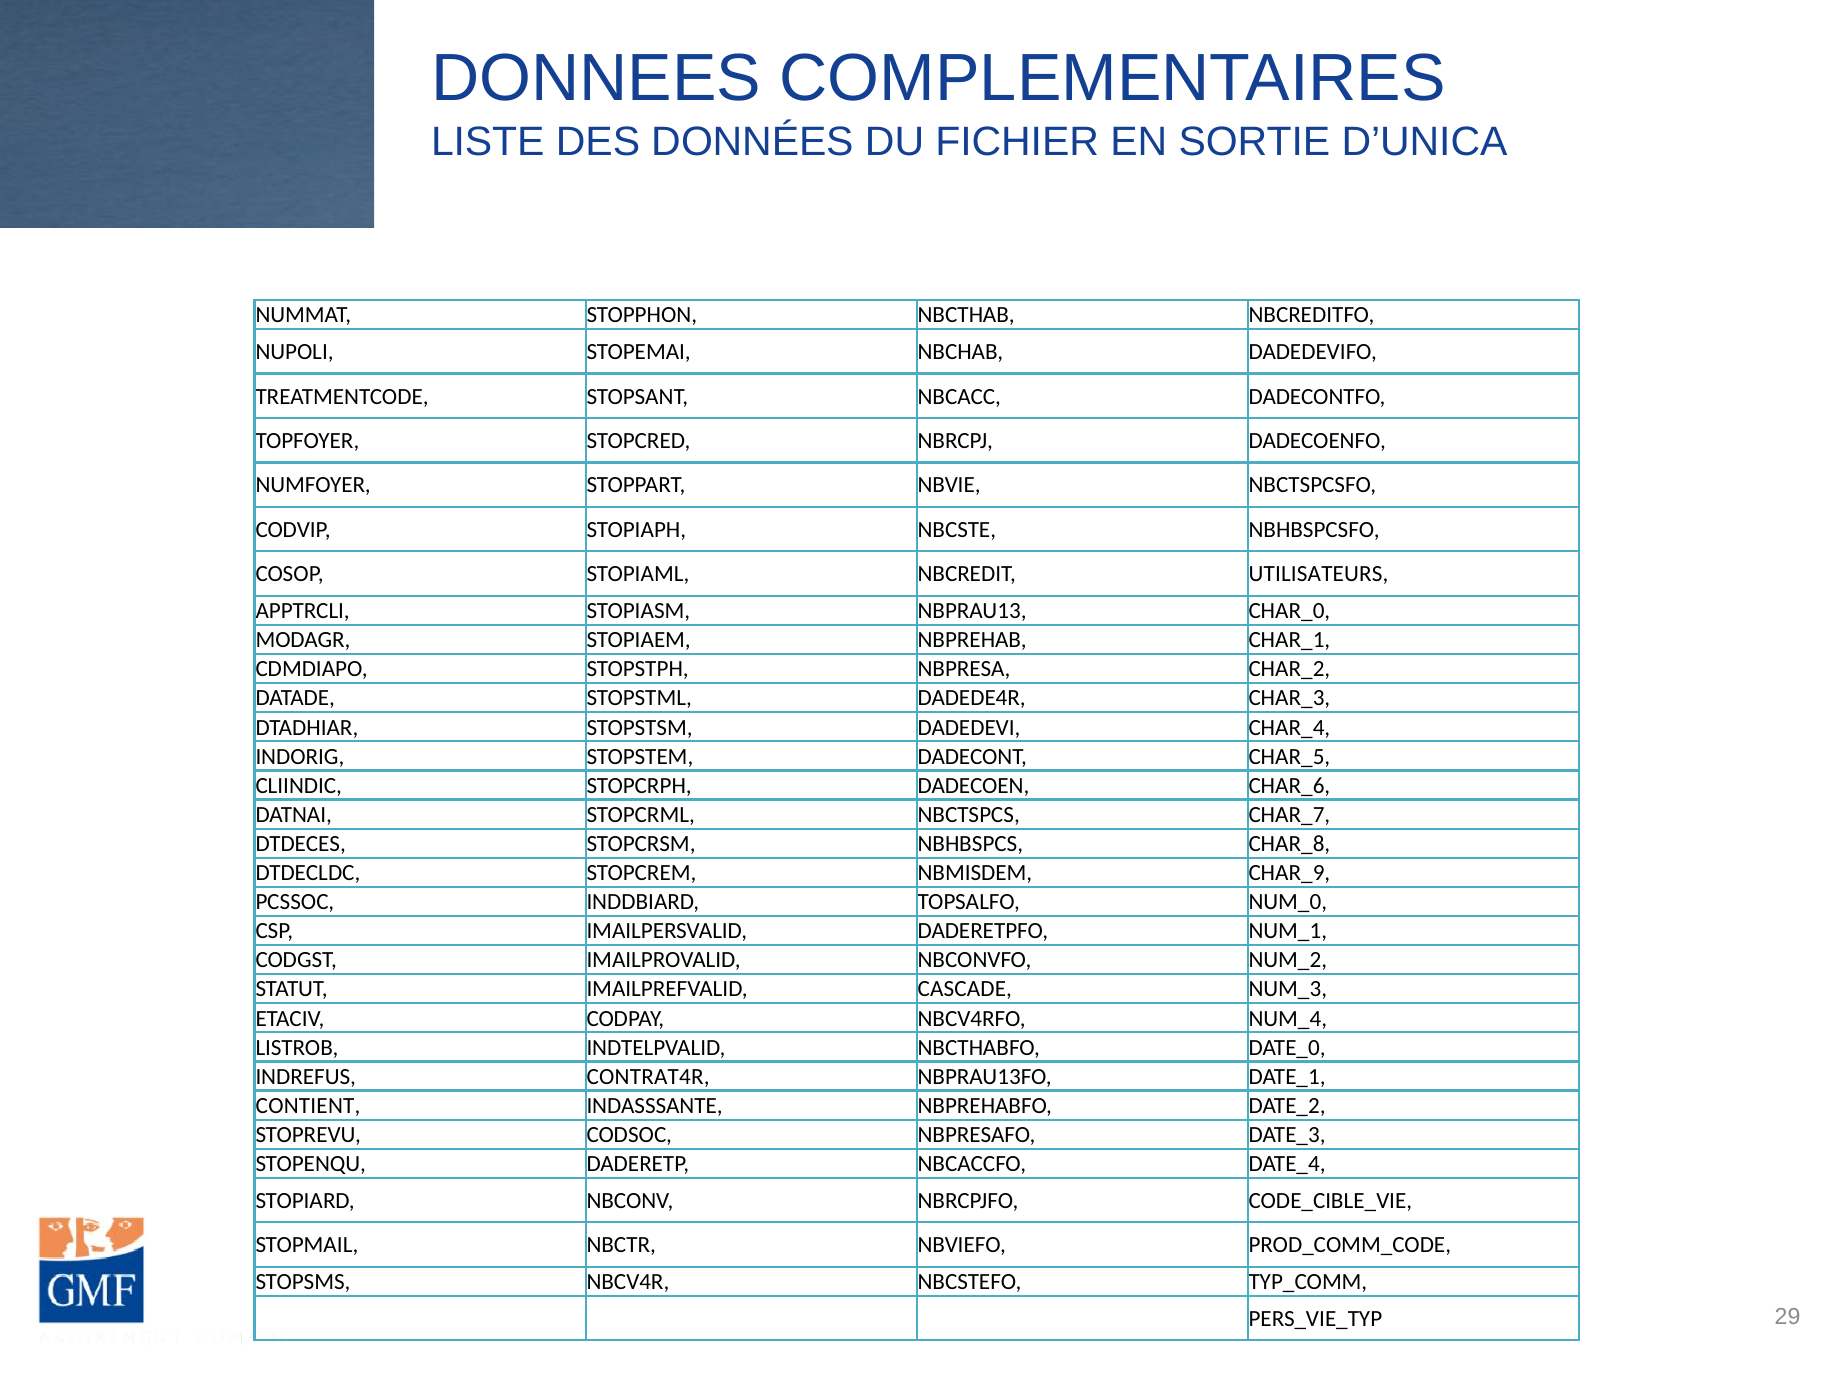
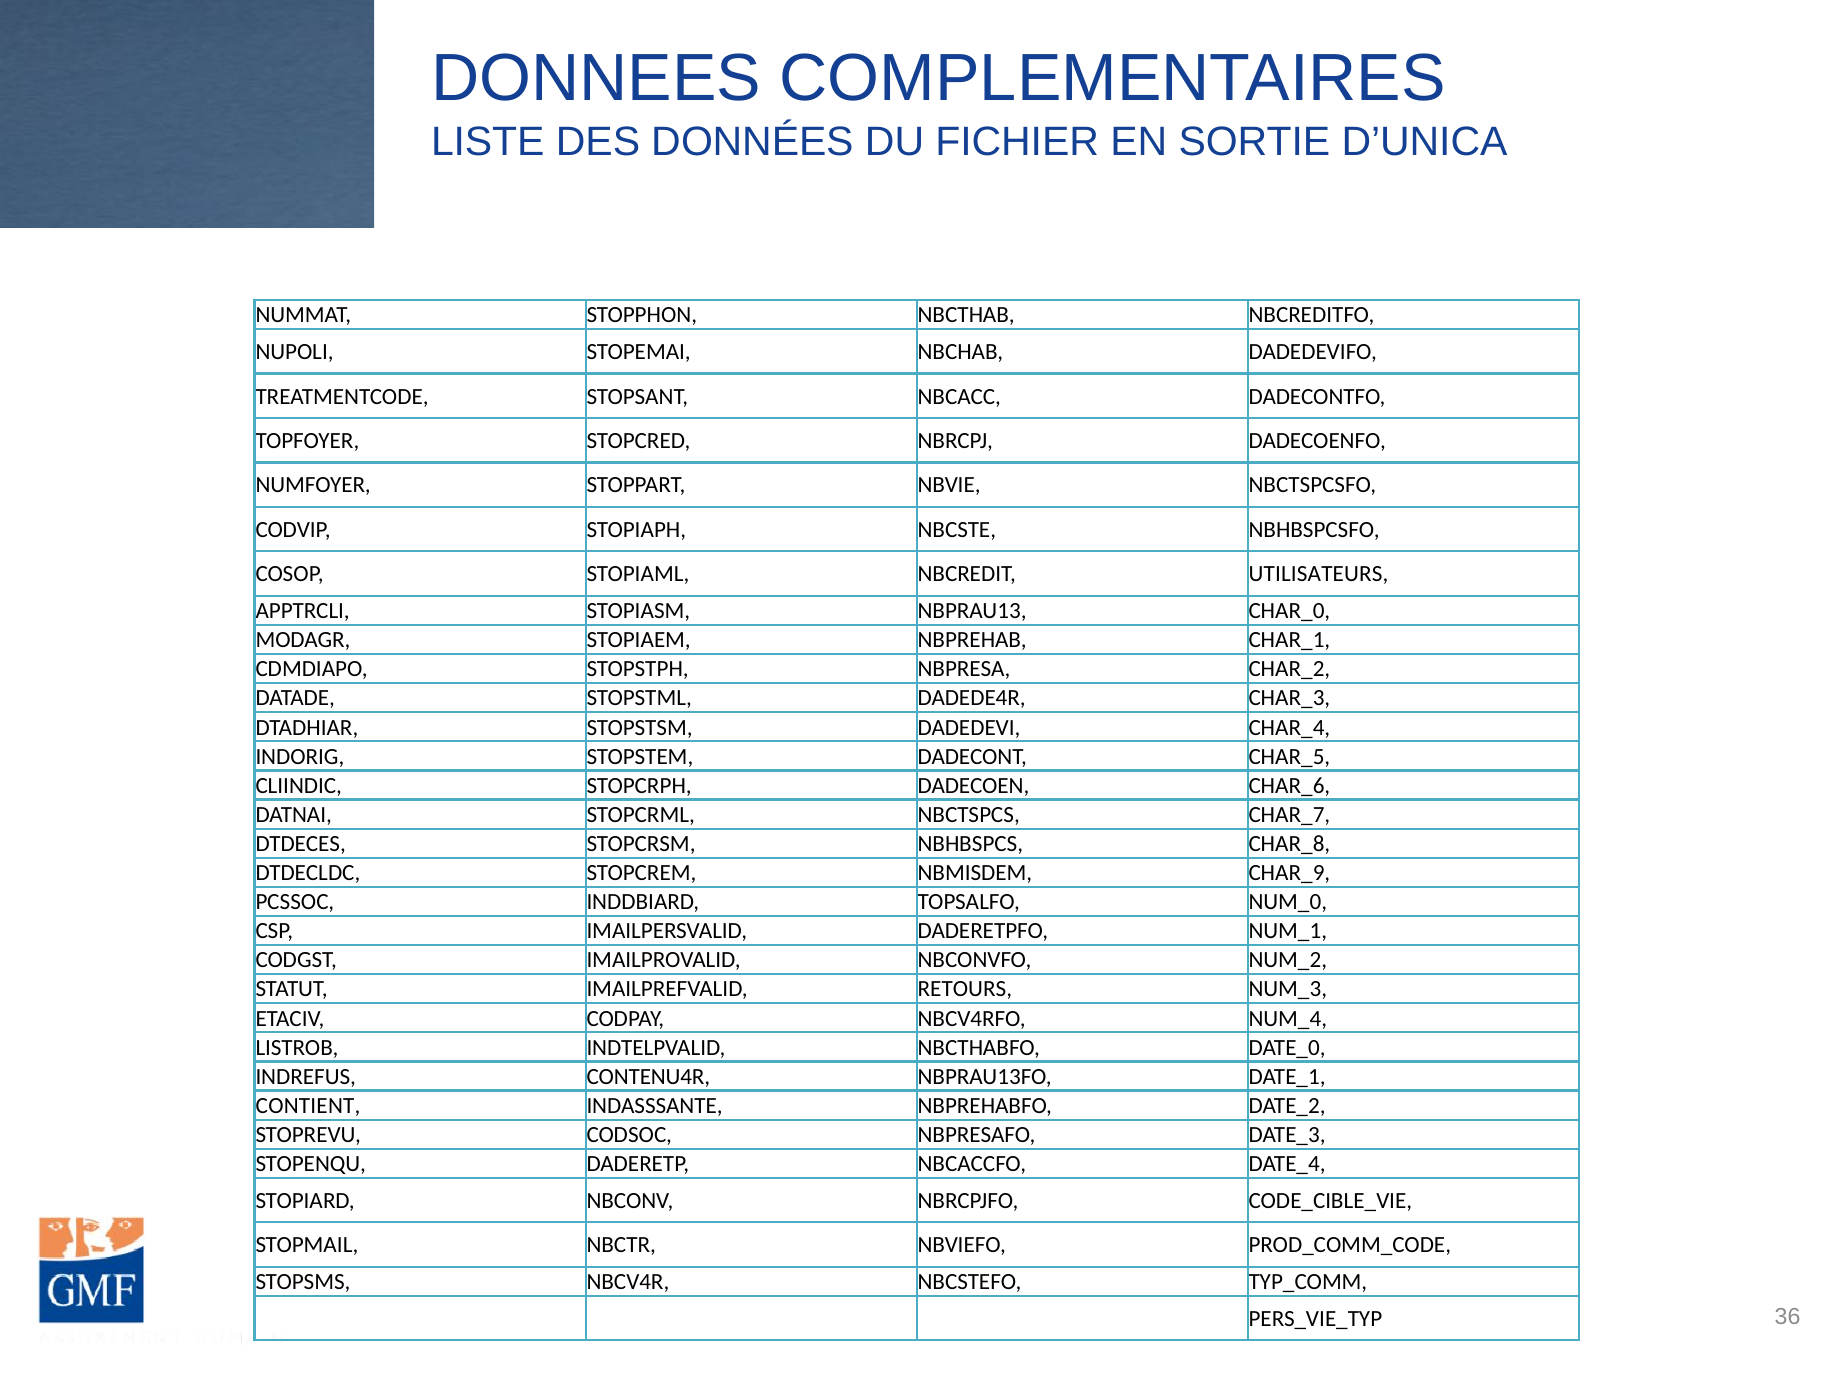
CASCADE: CASCADE -> RETOURS
CONTRAT4R: CONTRAT4R -> CONTENU4R
29: 29 -> 36
